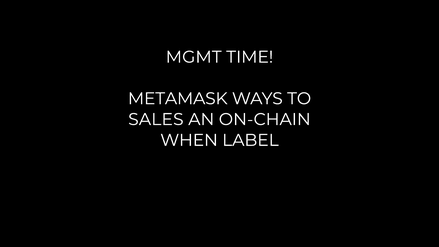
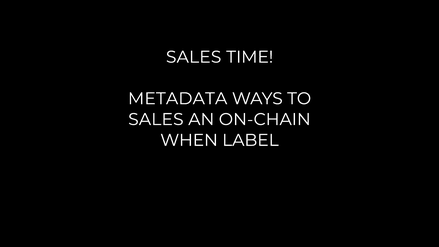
MGMT at (194, 57): MGMT -> SALES
METAMASK: METAMASK -> METADATA
